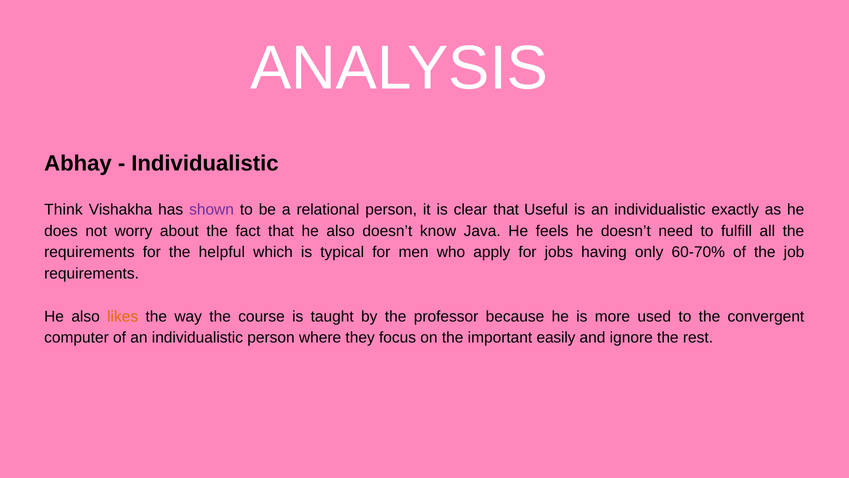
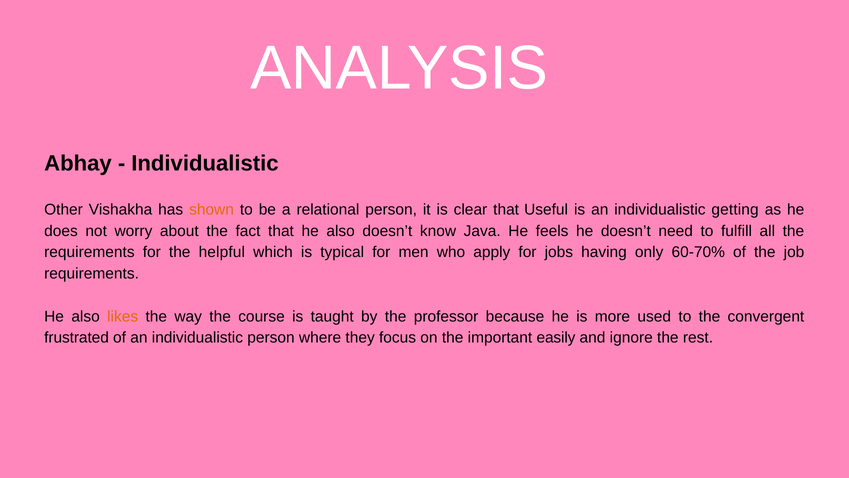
Think: Think -> Other
shown colour: purple -> orange
exactly: exactly -> getting
computer: computer -> frustrated
